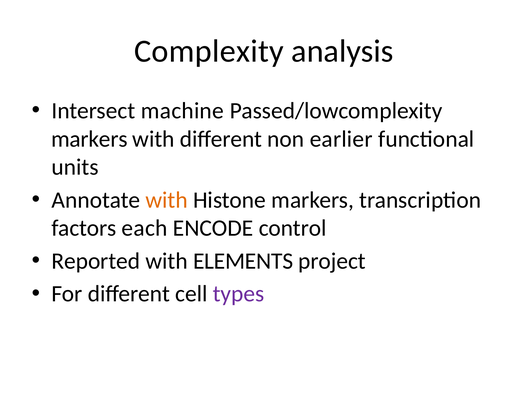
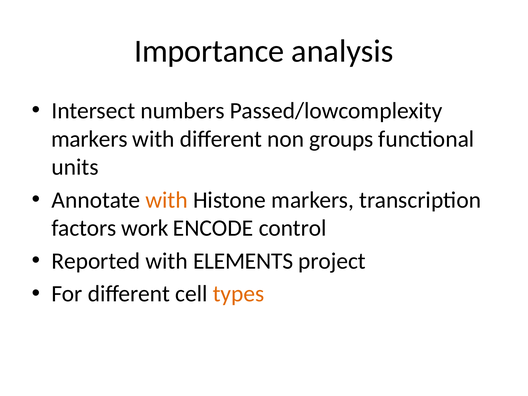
Complexity: Complexity -> Importance
machine: machine -> numbers
earlier: earlier -> groups
each: each -> work
types colour: purple -> orange
